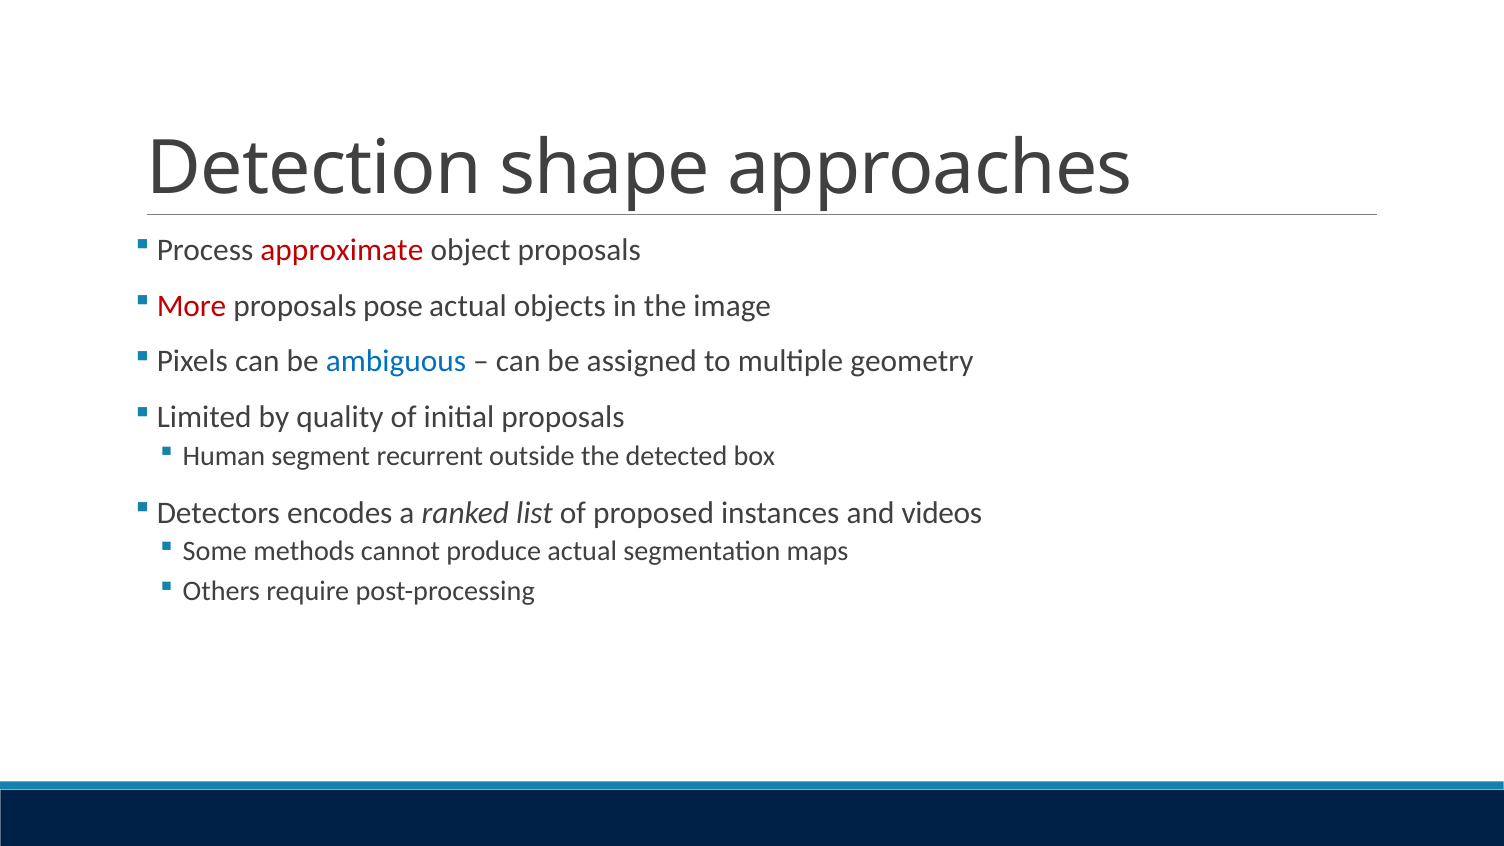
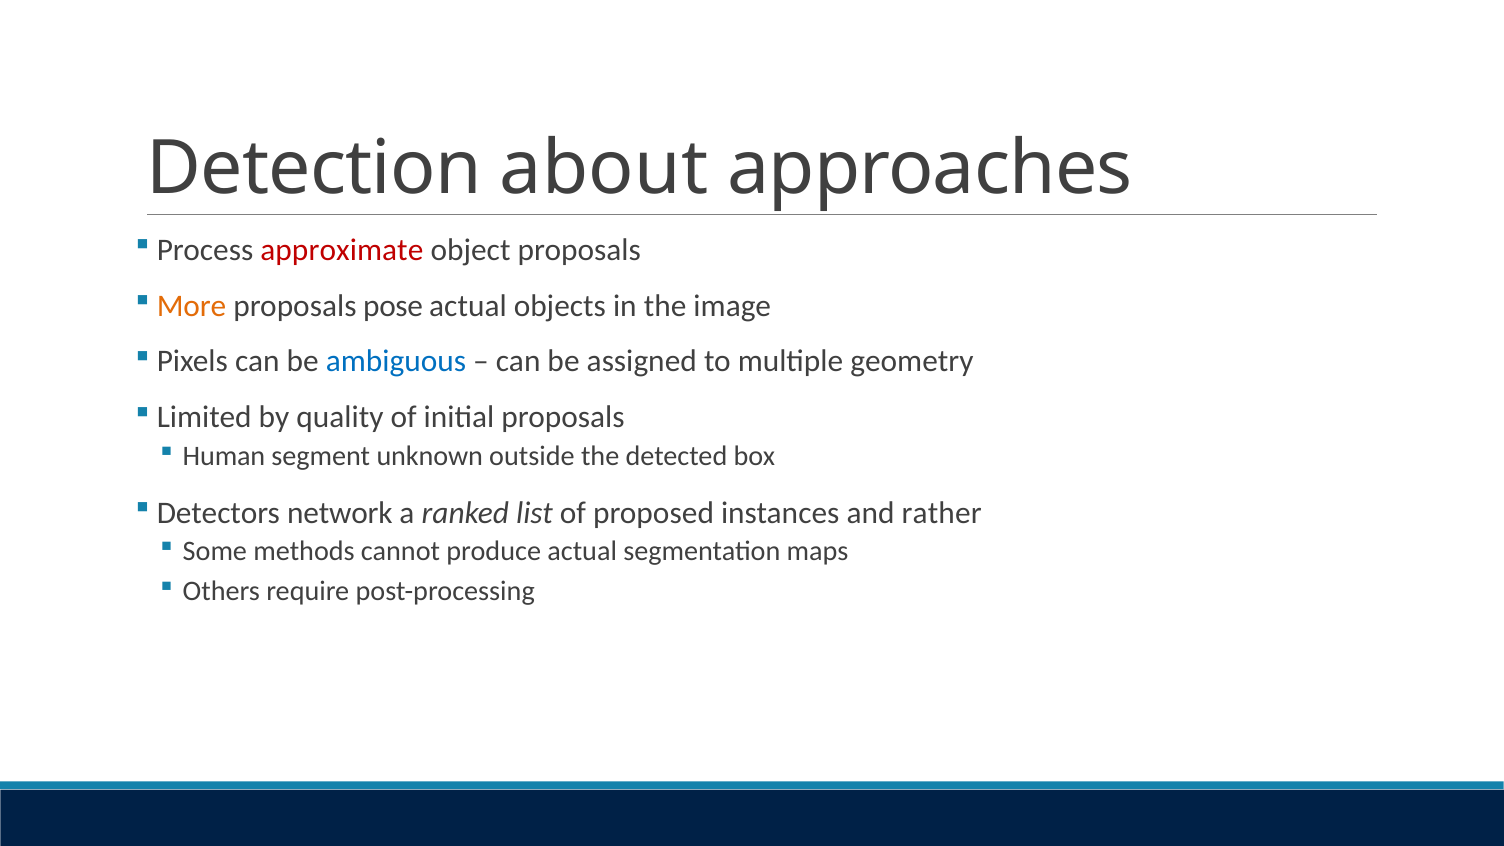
shape: shape -> about
More colour: red -> orange
recurrent: recurrent -> unknown
encodes: encodes -> network
videos: videos -> rather
